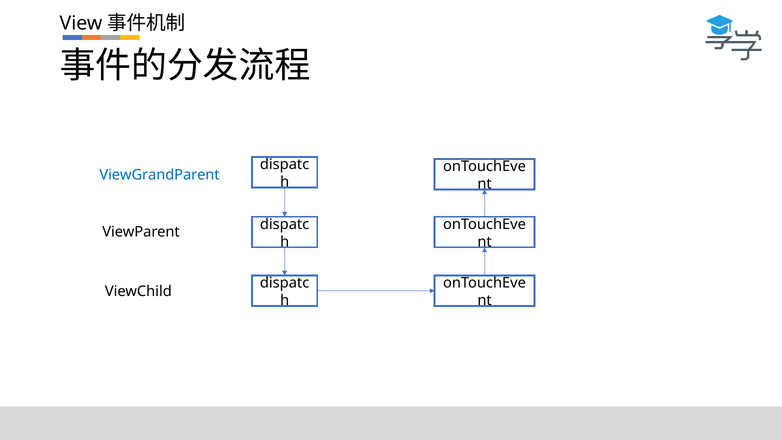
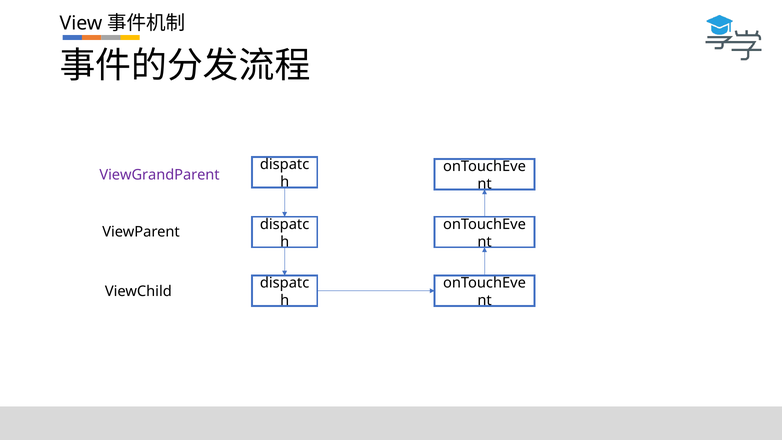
ViewGrandParent colour: blue -> purple
